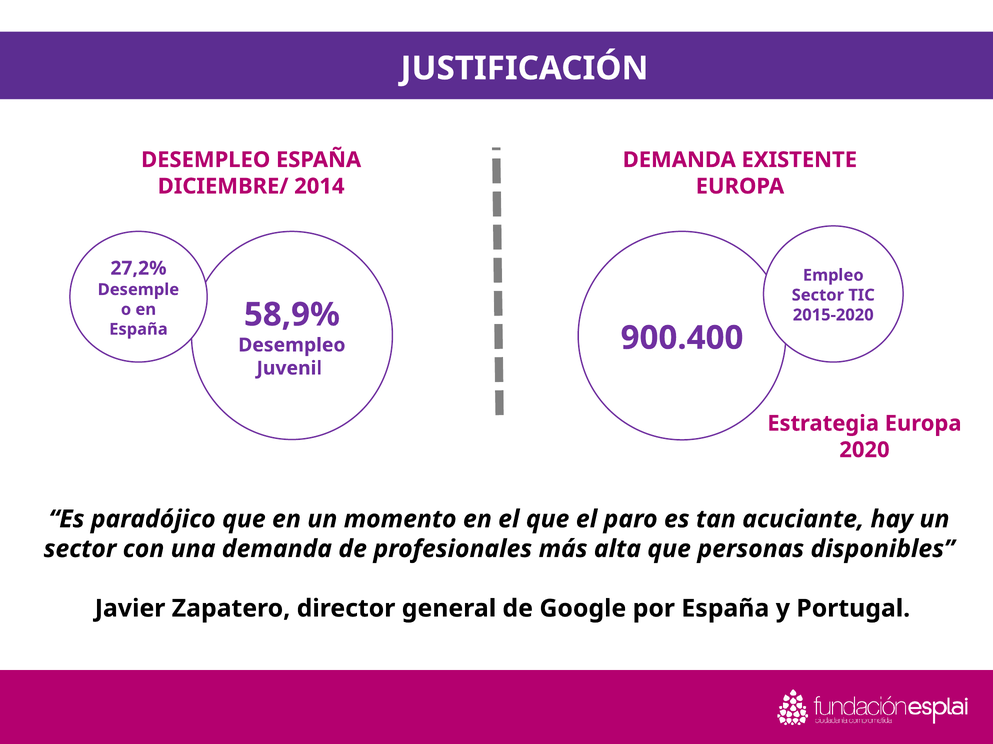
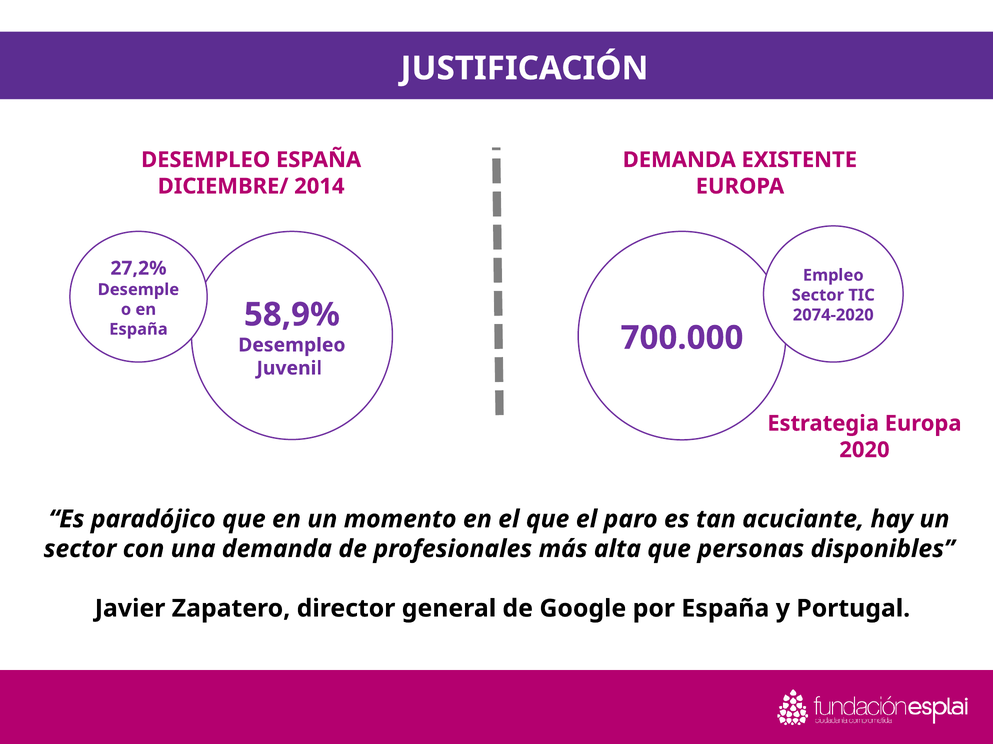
2015-2020: 2015-2020 -> 2074-2020
900.400: 900.400 -> 700.000
